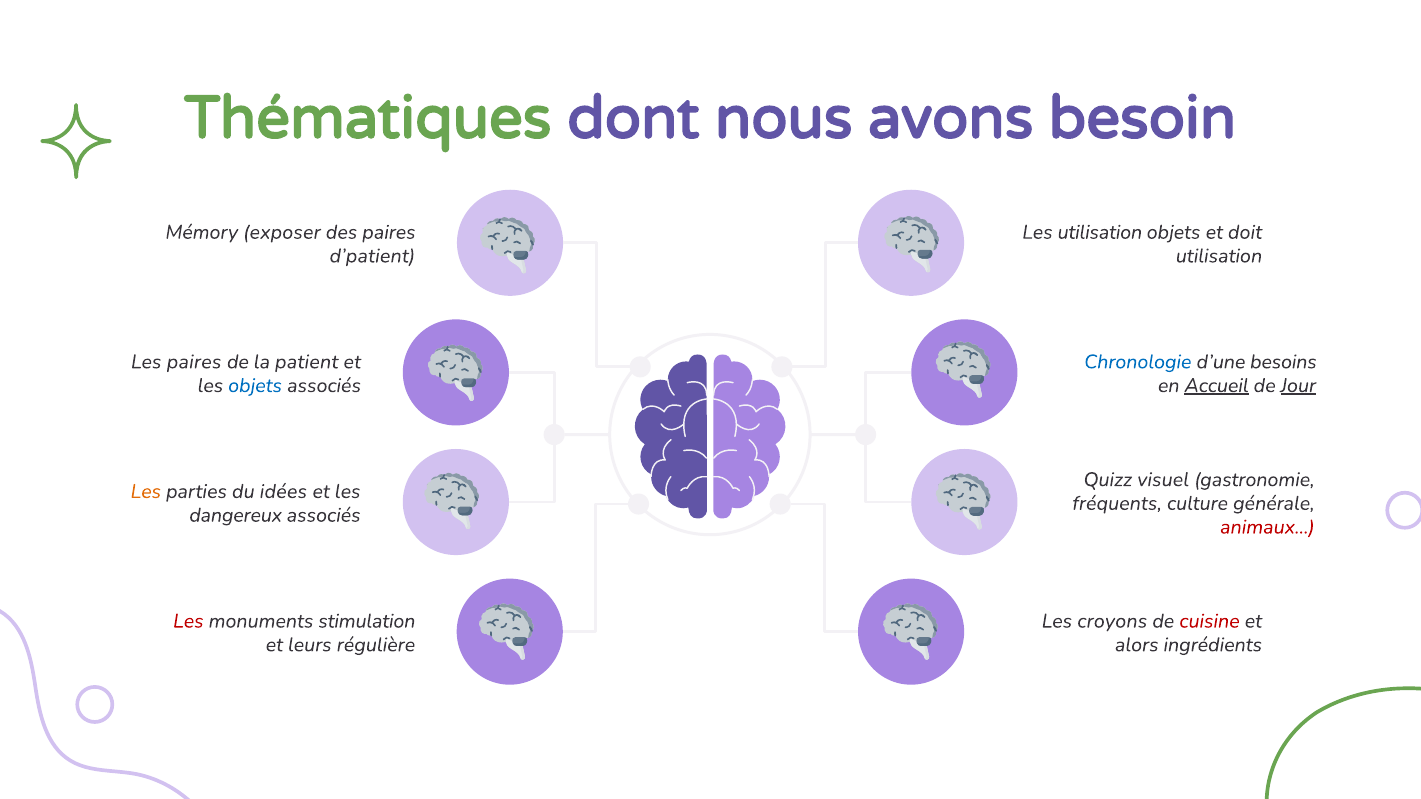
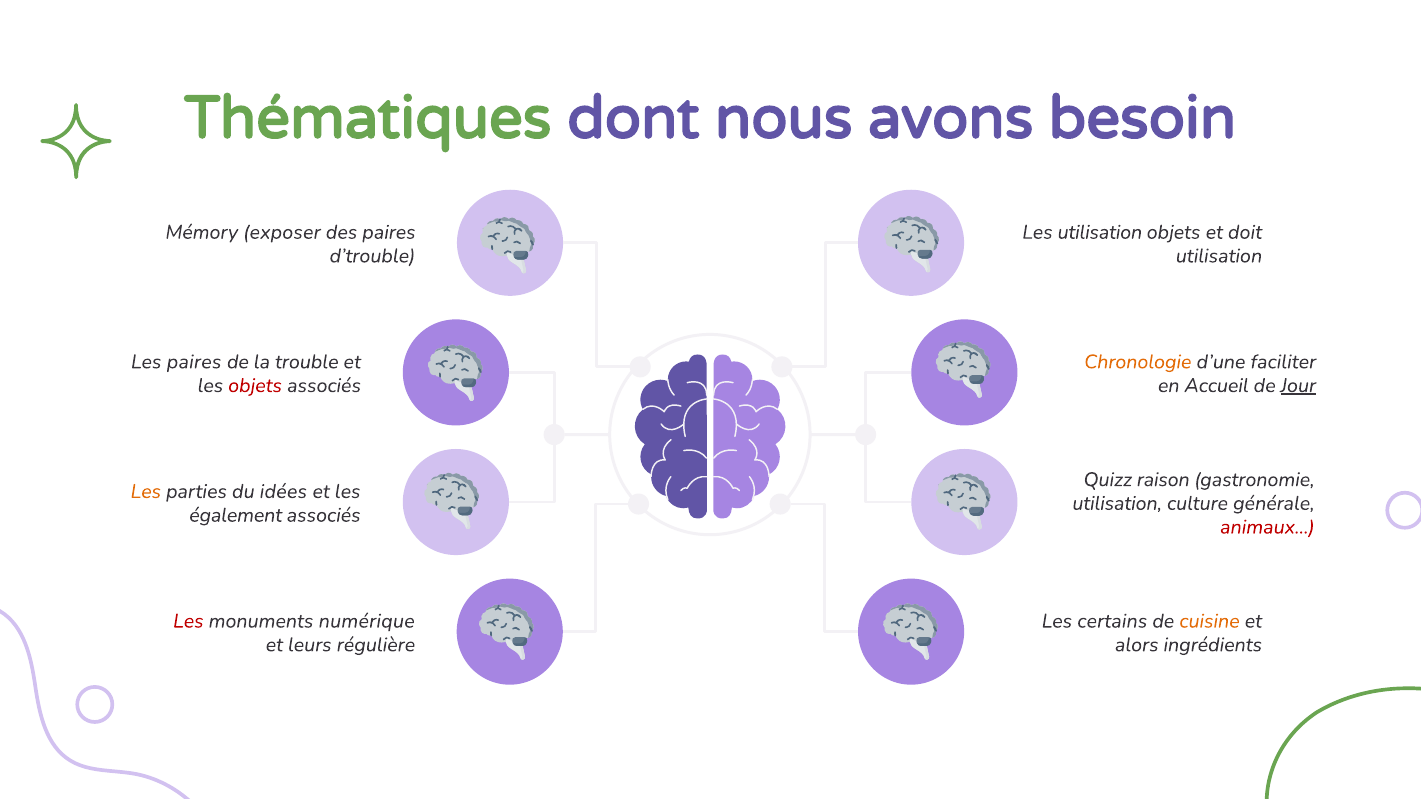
d’patient: d’patient -> d’trouble
patient: patient -> trouble
Chronologie colour: blue -> orange
besoins: besoins -> faciliter
objets at (255, 386) colour: blue -> red
Accueil underline: present -> none
visuel: visuel -> raison
fréquents at (1117, 504): fréquents -> utilisation
dangereux: dangereux -> également
stimulation: stimulation -> numérique
croyons: croyons -> certains
cuisine colour: red -> orange
